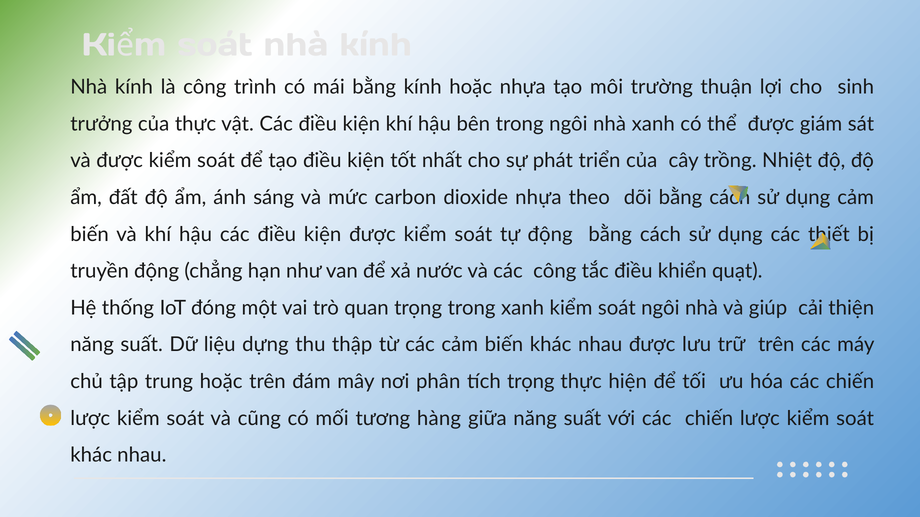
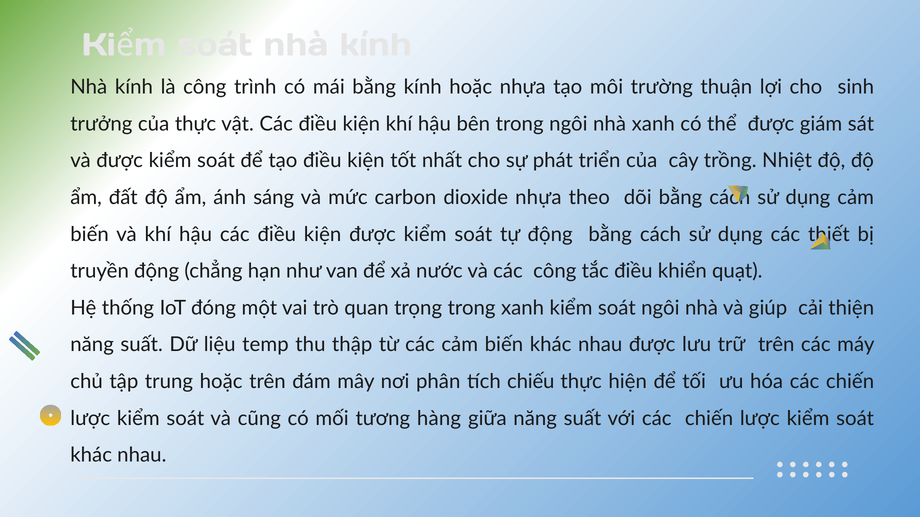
dựng: dựng -> temp
tích trọng: trọng -> chiếu
